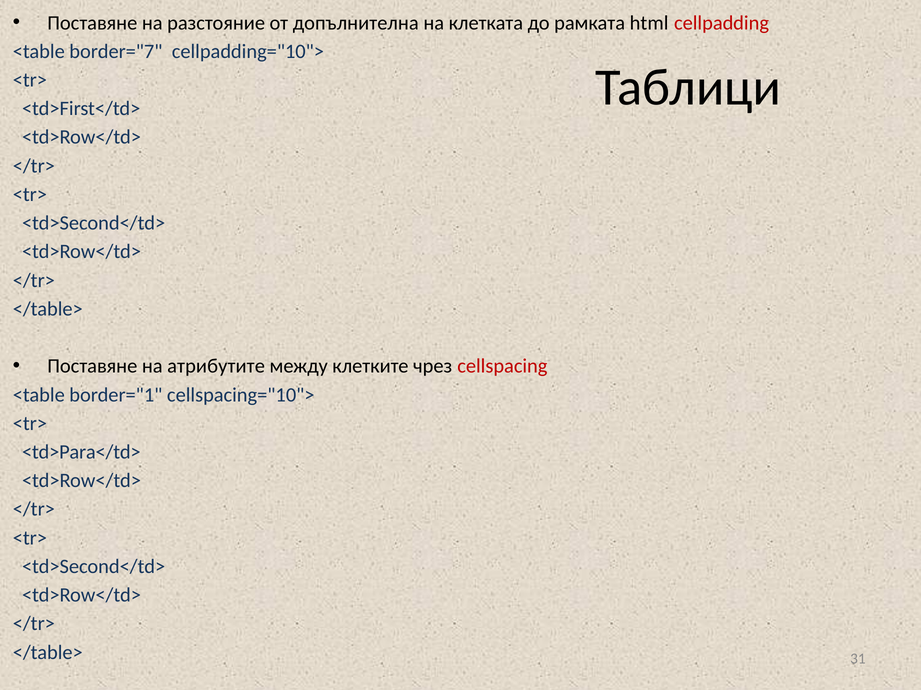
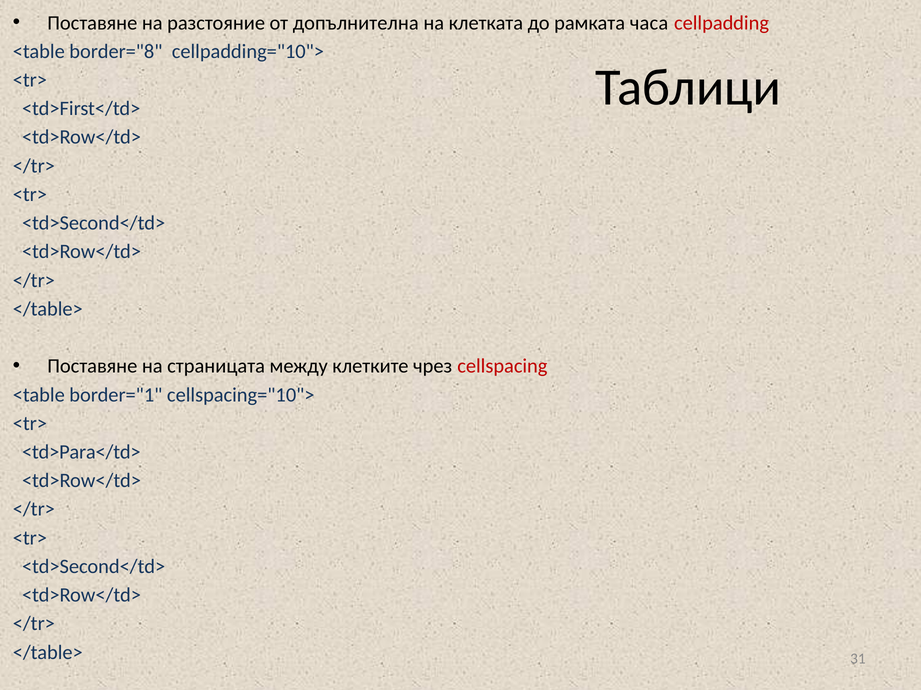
html: html -> часа
border="7: border="7 -> border="8
атрибутите: атрибутите -> страницата
